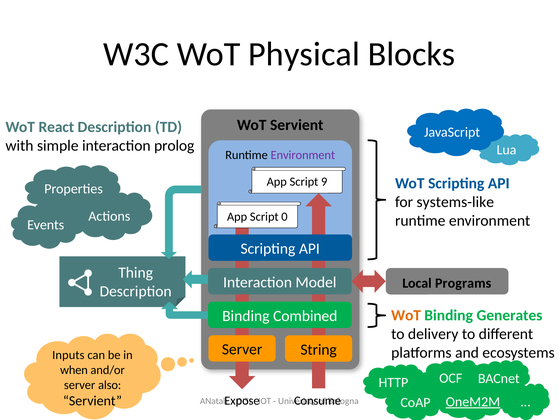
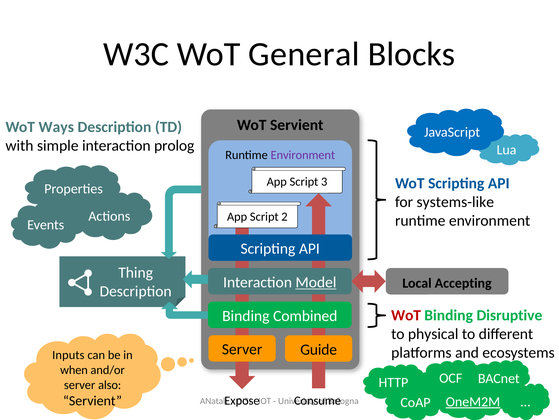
Physical: Physical -> General
React: React -> Ways
9: 9 -> 3
0: 0 -> 2
Model underline: none -> present
Programs: Programs -> Accepting
WoT at (406, 315) colour: orange -> red
Generates: Generates -> Disruptive
delivery: delivery -> physical
String: String -> Guide
